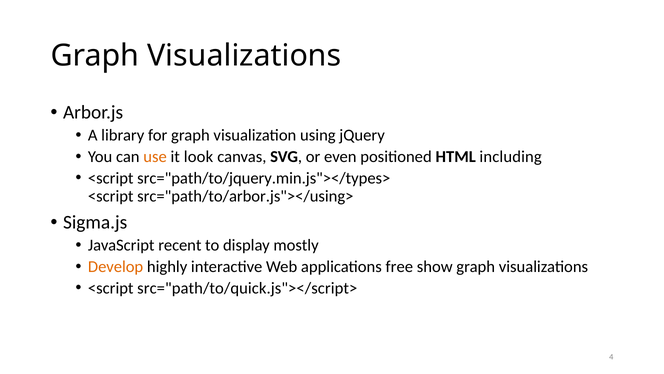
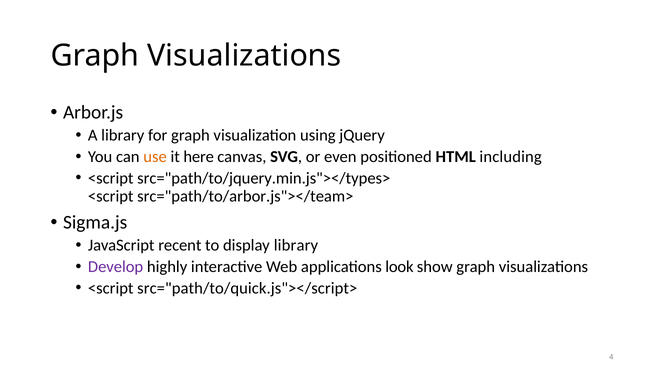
look: look -> here
src="path/to/arbor.js"></using>: src="path/to/arbor.js"></using> -> src="path/to/arbor.js"></team>
display mostly: mostly -> library
Develop colour: orange -> purple
free: free -> look
